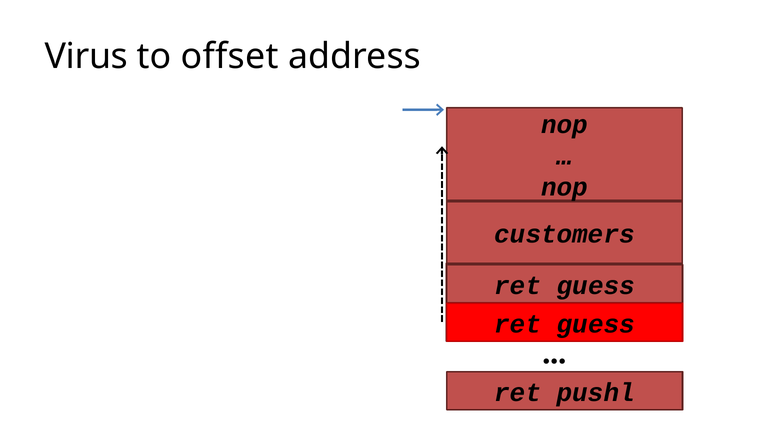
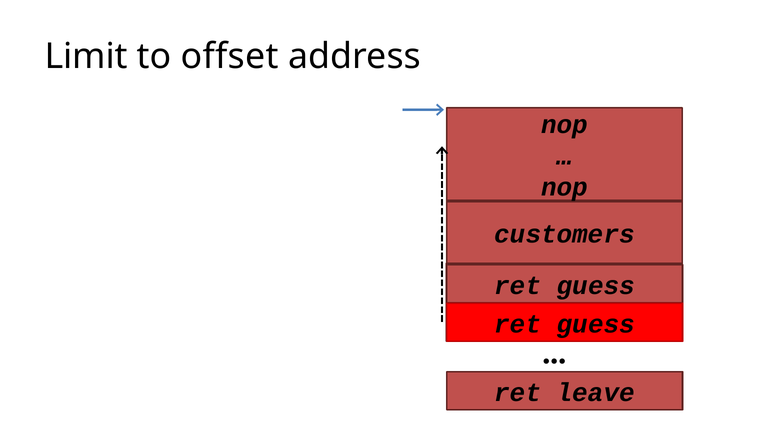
Virus: Virus -> Limit
pushl: pushl -> leave
